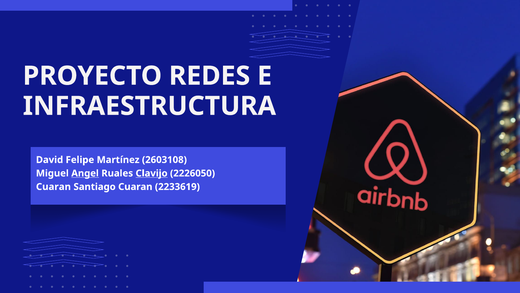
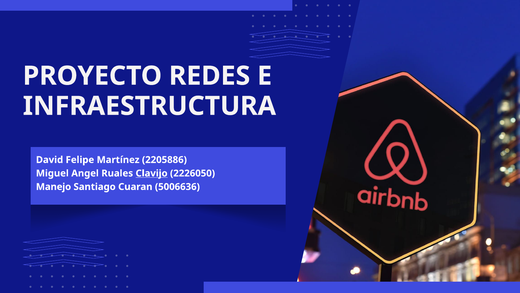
2603108: 2603108 -> 2205886
Angel underline: present -> none
Cuaran at (53, 186): Cuaran -> Manejo
2233619: 2233619 -> 5006636
